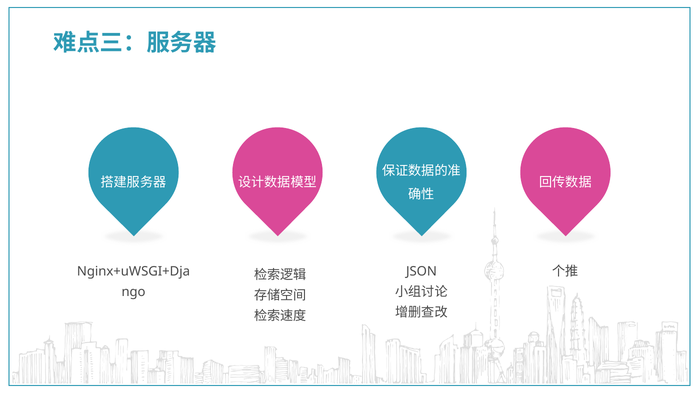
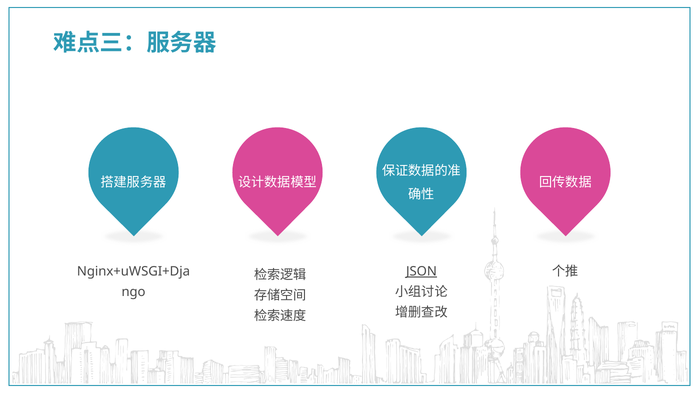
JSON underline: none -> present
